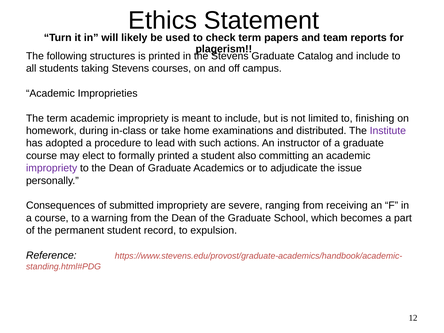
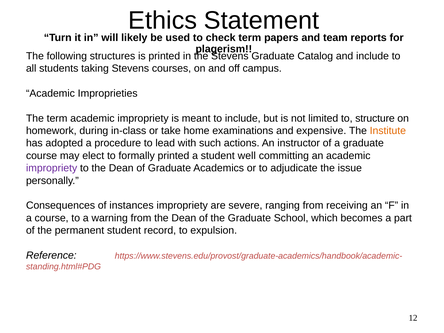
finishing: finishing -> structure
distributed: distributed -> expensive
Institute colour: purple -> orange
also: also -> well
submitted: submitted -> instances
